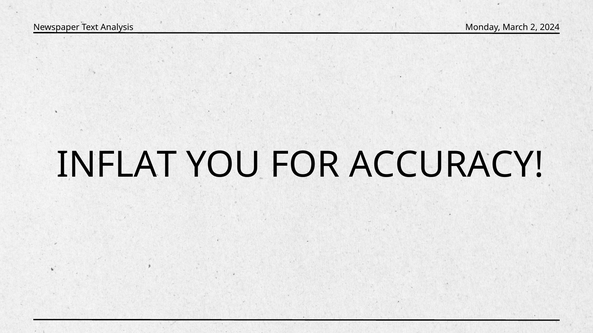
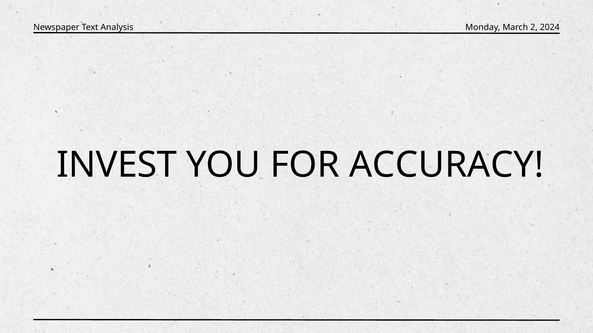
INFLAT: INFLAT -> INVEST
